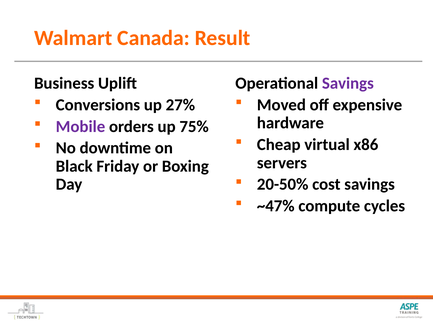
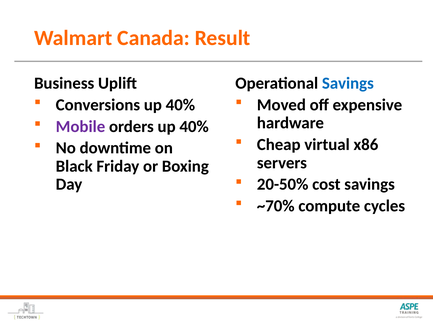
Savings at (348, 83) colour: purple -> blue
Conversions up 27%: 27% -> 40%
orders up 75%: 75% -> 40%
~47%: ~47% -> ~70%
